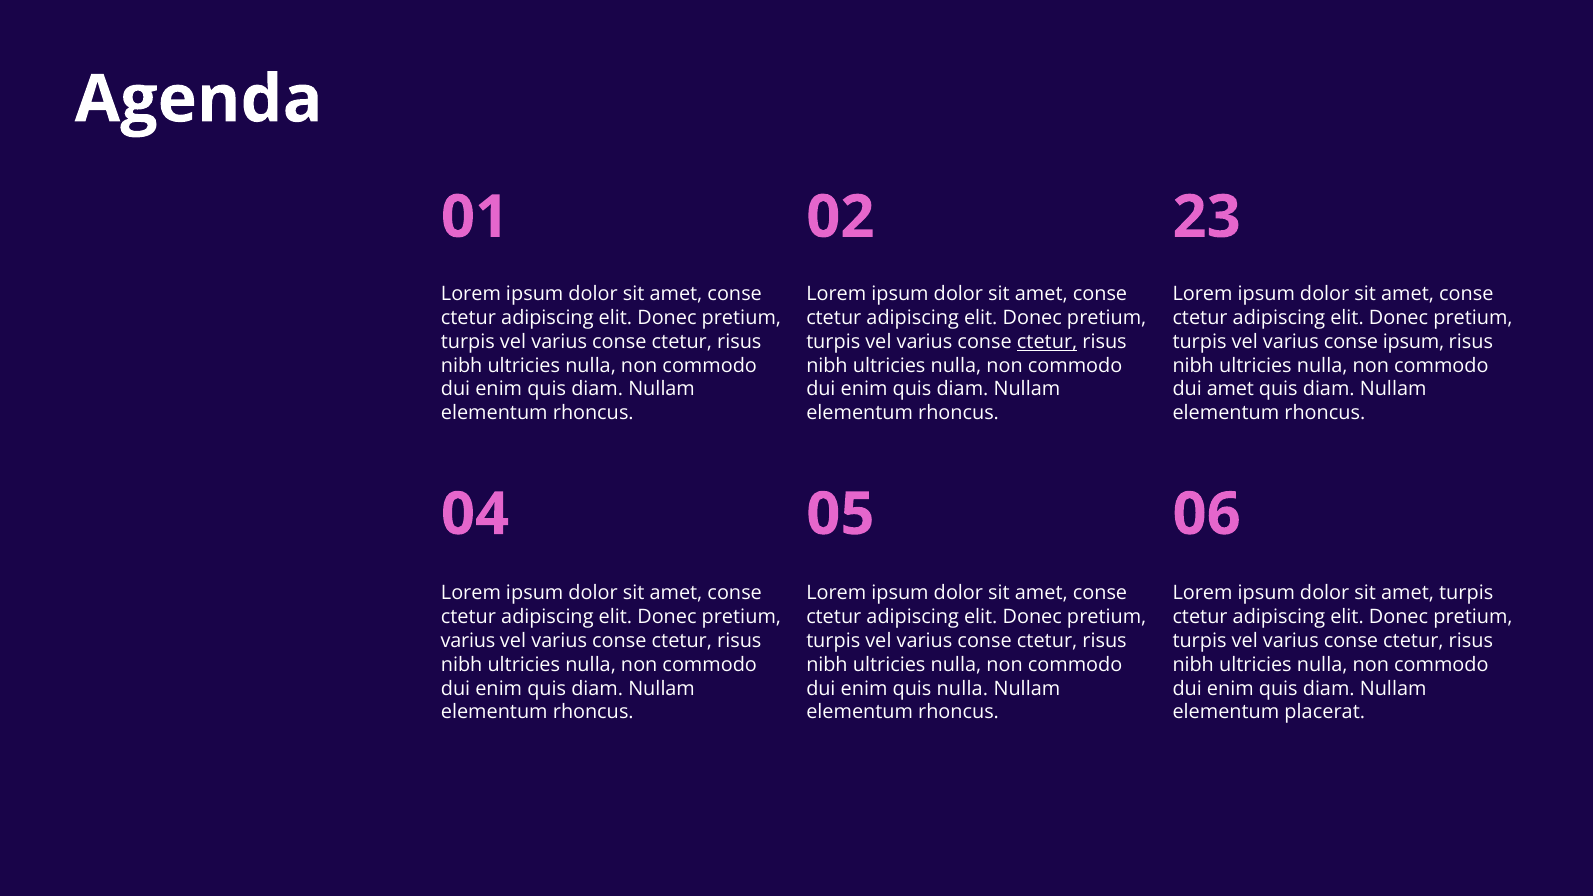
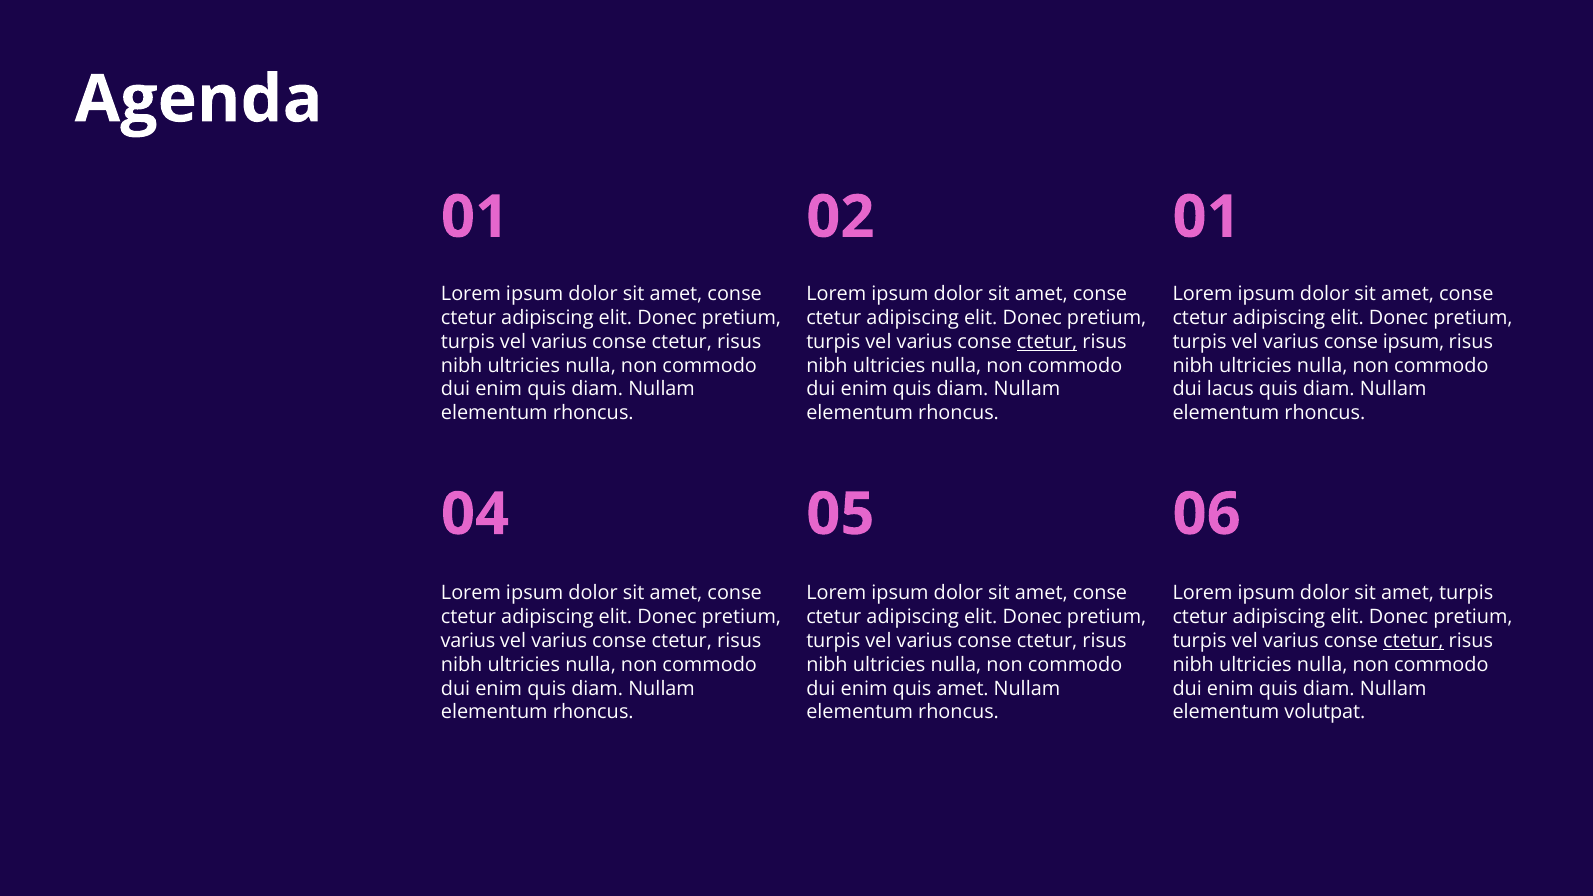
02 23: 23 -> 01
dui amet: amet -> lacus
ctetur at (1413, 641) underline: none -> present
quis nulla: nulla -> amet
placerat: placerat -> volutpat
